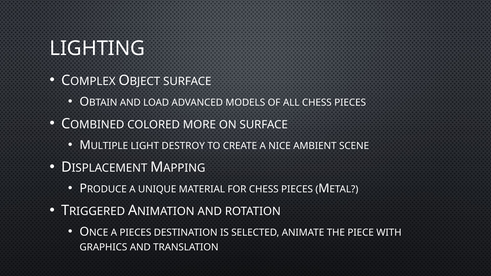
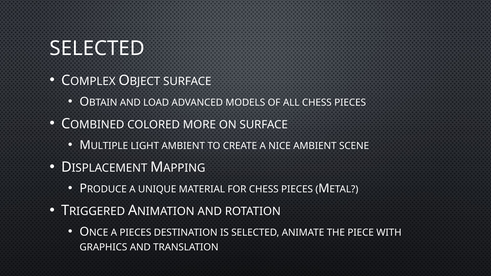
LIGHTING at (97, 49): LIGHTING -> SELECTED
LIGHT DESTROY: DESTROY -> AMBIENT
